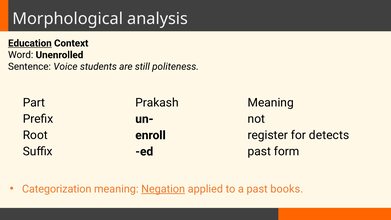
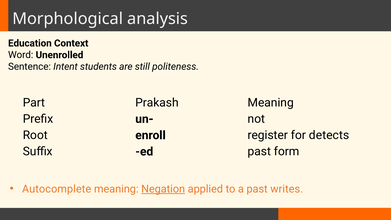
Education underline: present -> none
Voice: Voice -> Intent
Categorization: Categorization -> Autocomplete
books: books -> writes
